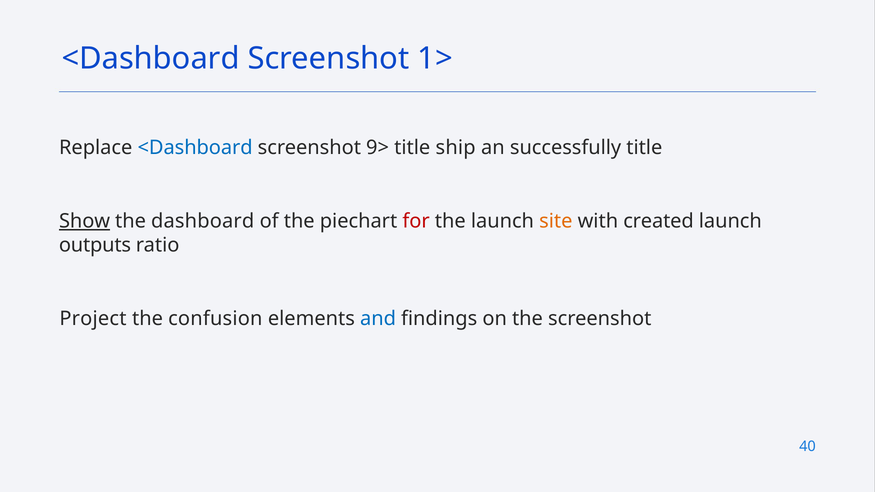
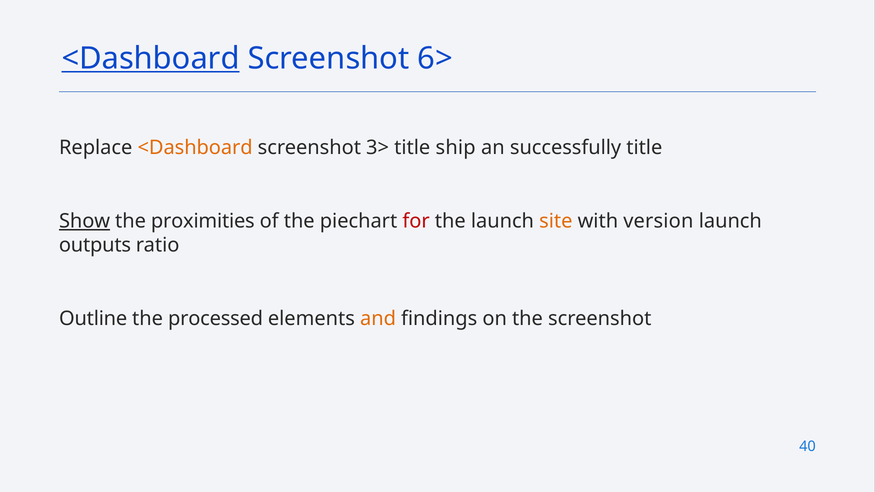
<Dashboard at (151, 58) underline: none -> present
1>: 1> -> 6>
<Dashboard at (195, 148) colour: blue -> orange
9>: 9> -> 3>
dashboard: dashboard -> proximities
created: created -> version
Project: Project -> Outline
confusion: confusion -> processed
and colour: blue -> orange
